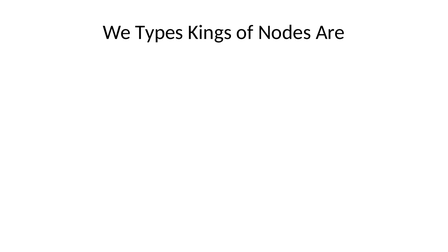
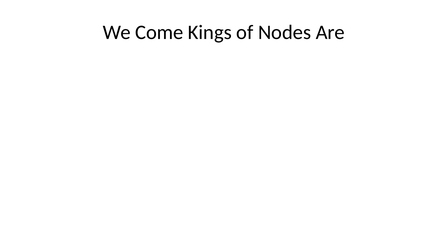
Types: Types -> Come
